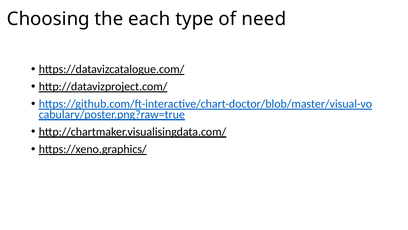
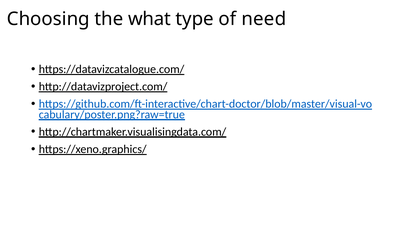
each: each -> what
